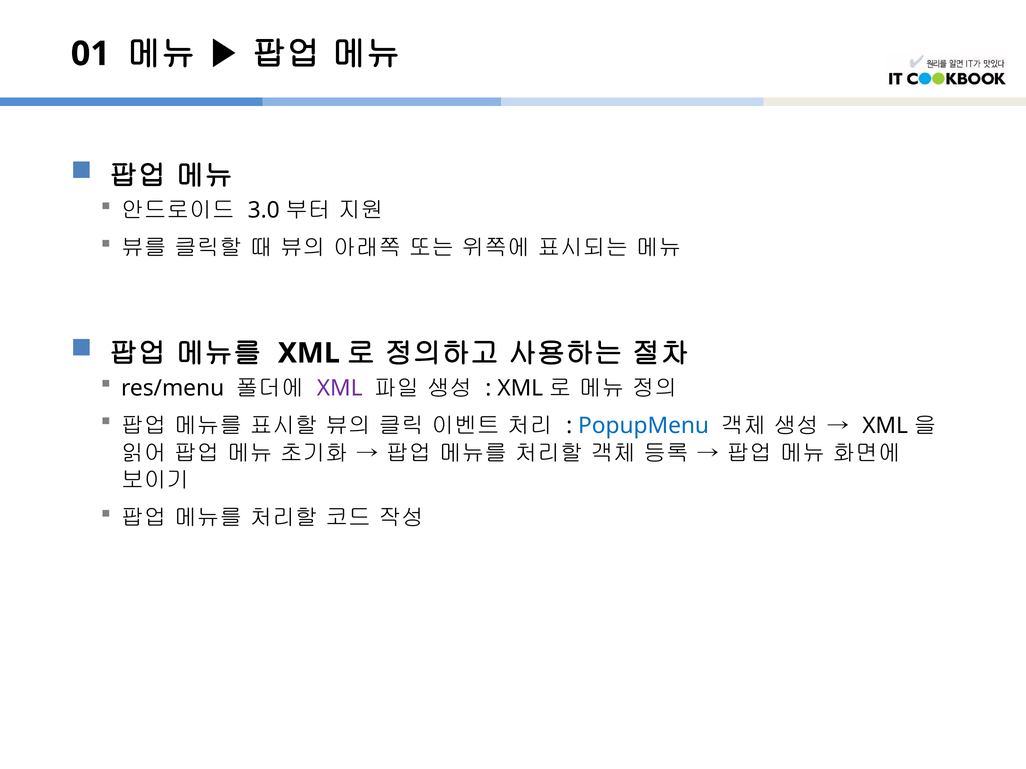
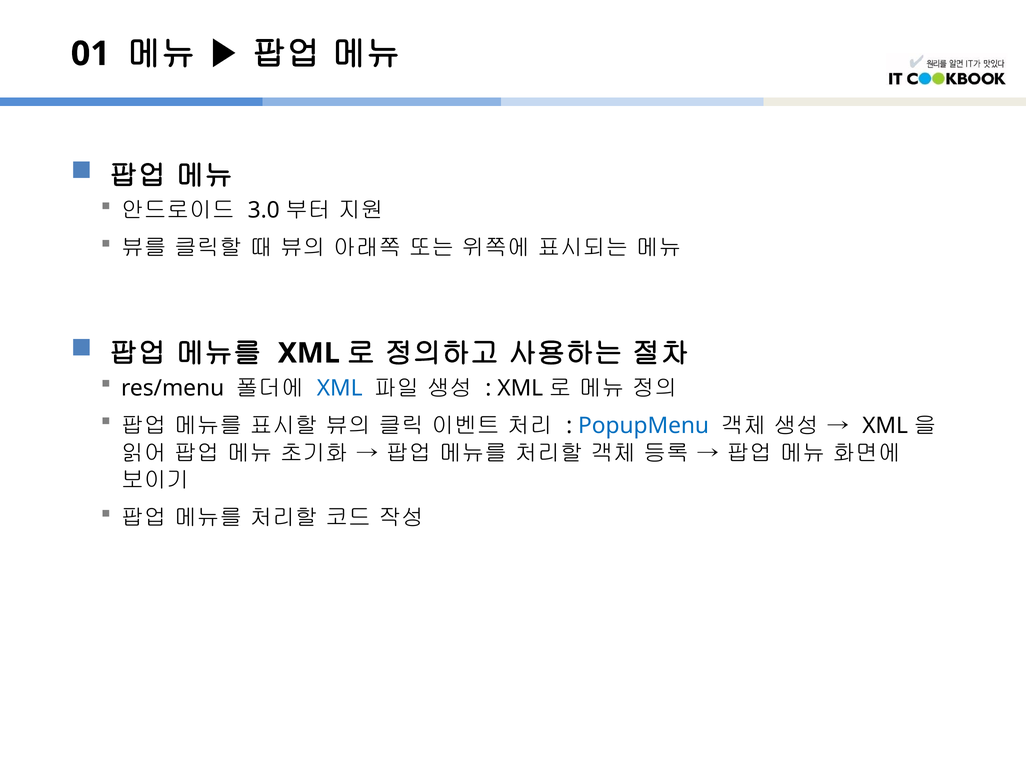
XML at (340, 388) colour: purple -> blue
